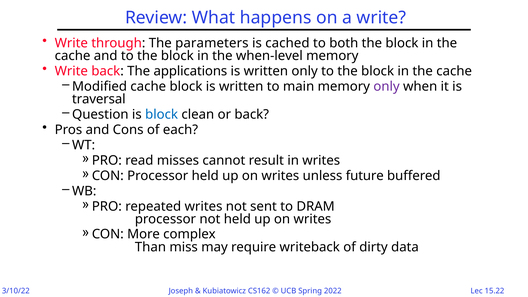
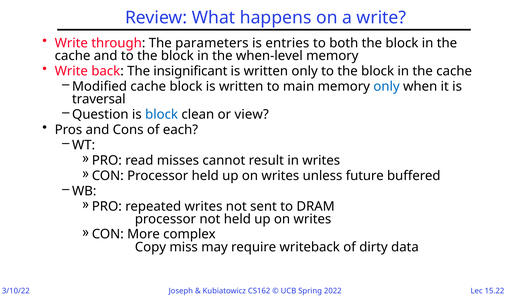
cached: cached -> entries
applications: applications -> insignificant
only at (387, 86) colour: purple -> blue
or back: back -> view
Than: Than -> Copy
